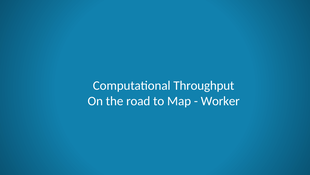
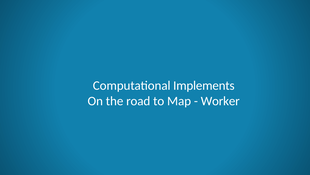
Throughput: Throughput -> Implements
